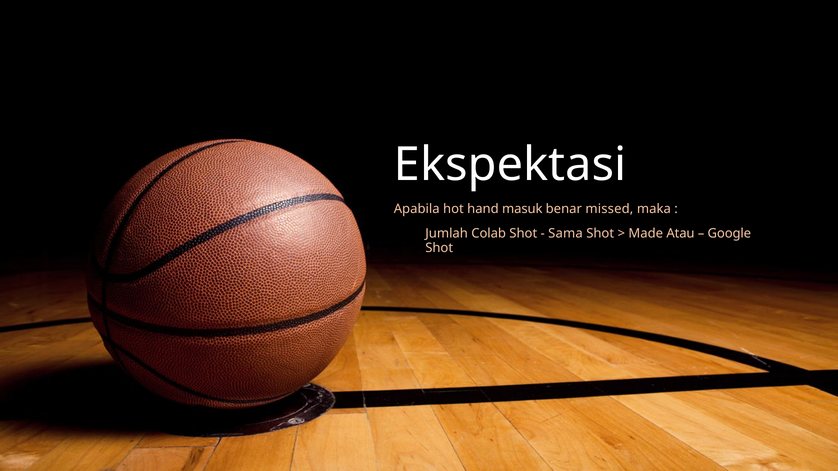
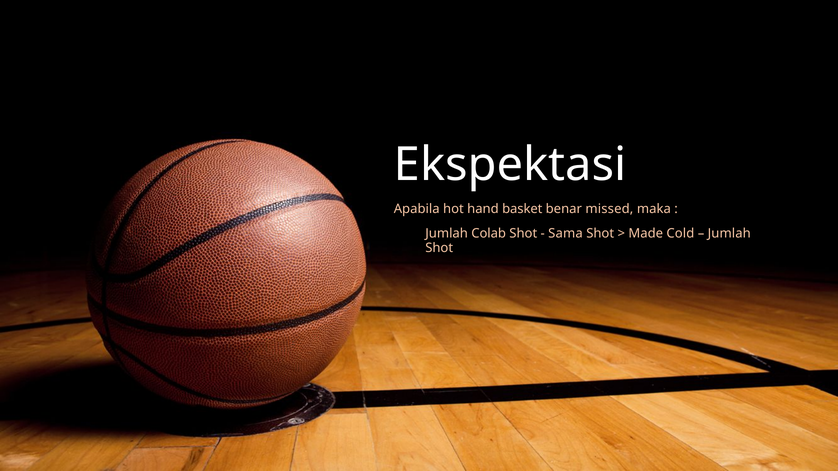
masuk: masuk -> basket
Atau: Atau -> Cold
Google at (729, 234): Google -> Jumlah
